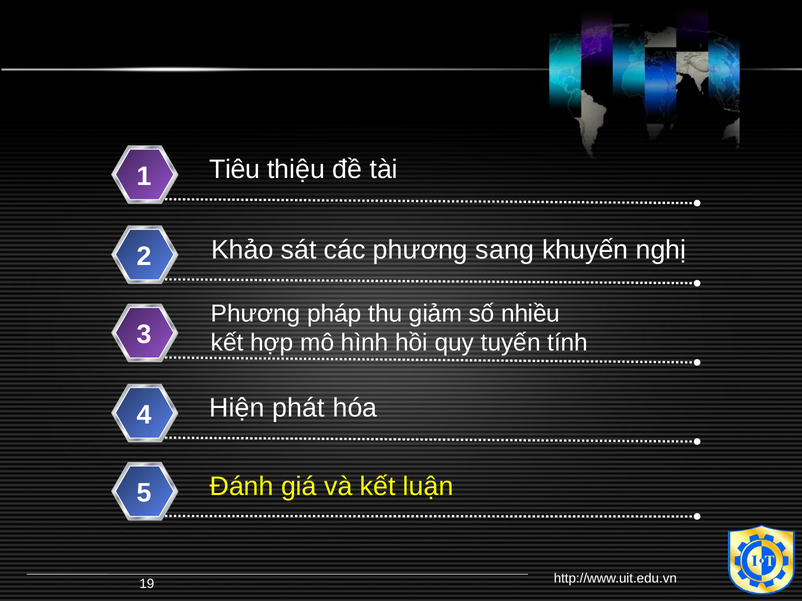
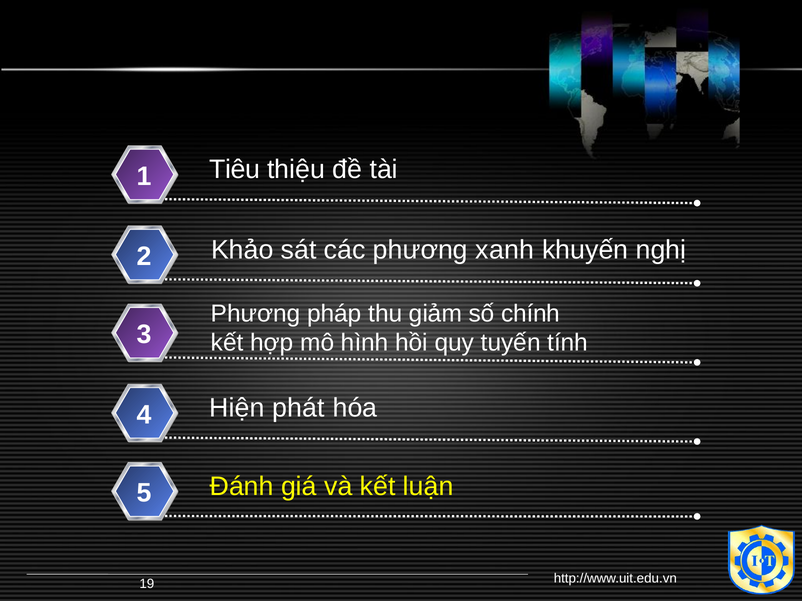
sang: sang -> xanh
nhiều: nhiều -> chính
